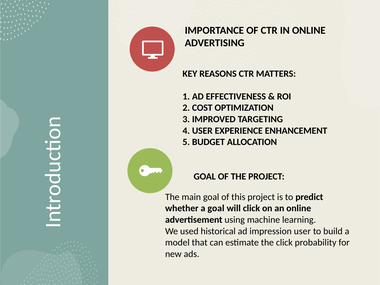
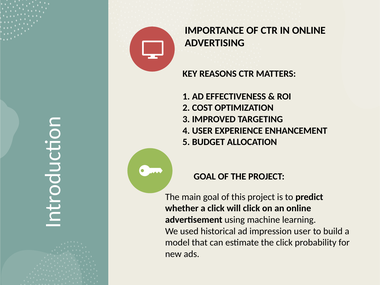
a goal: goal -> click
